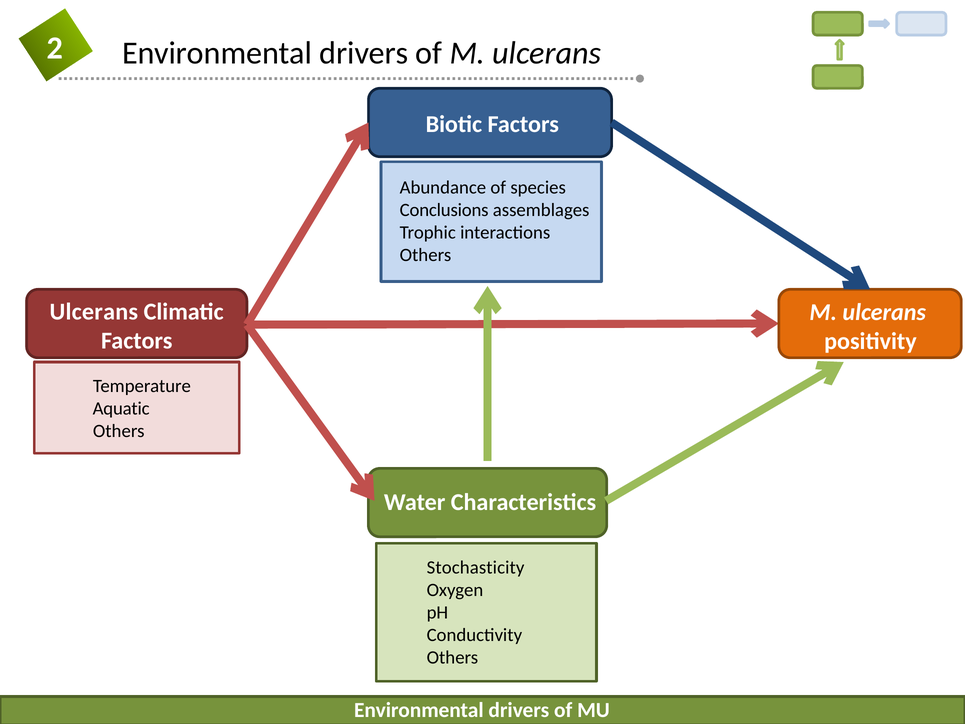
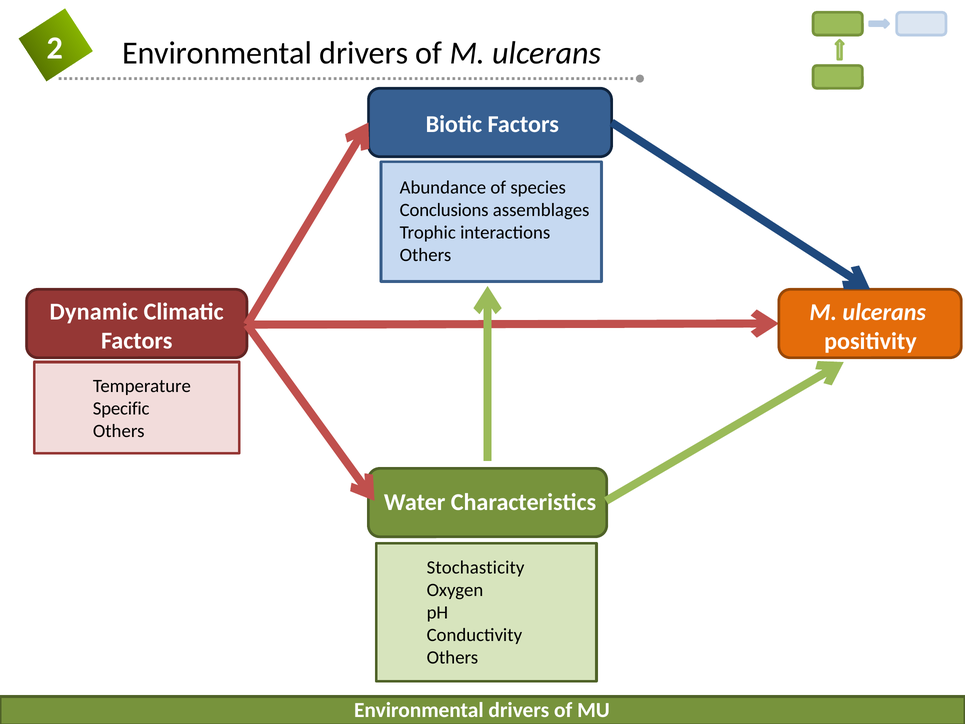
Ulcerans at (94, 312): Ulcerans -> Dynamic
Aquatic: Aquatic -> Specific
